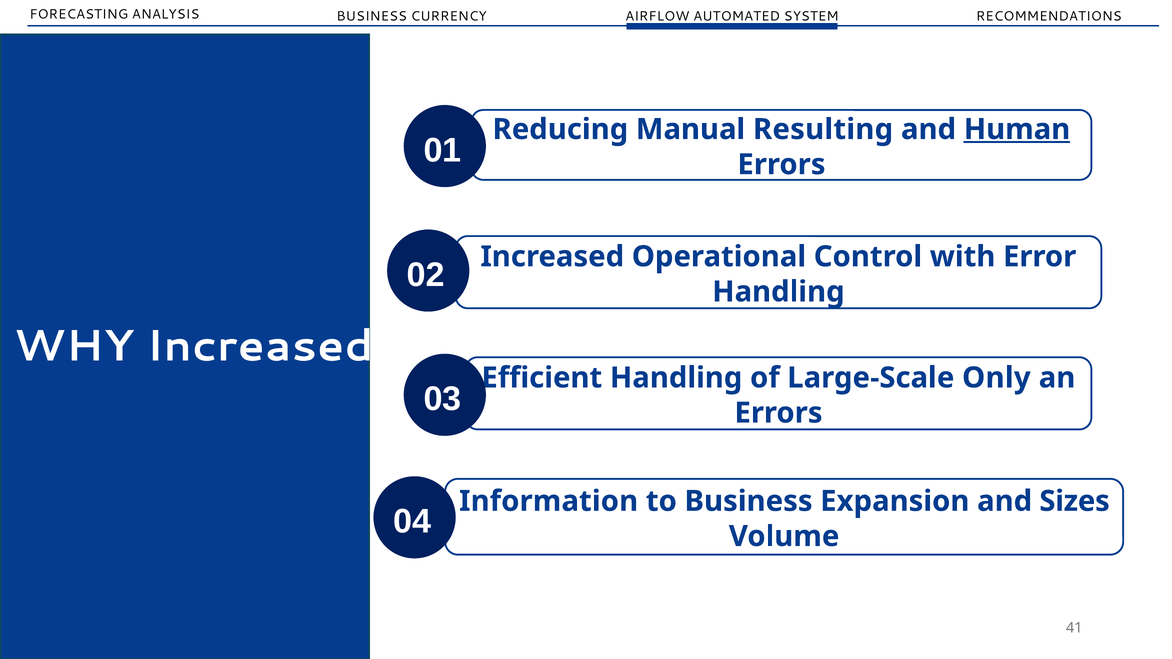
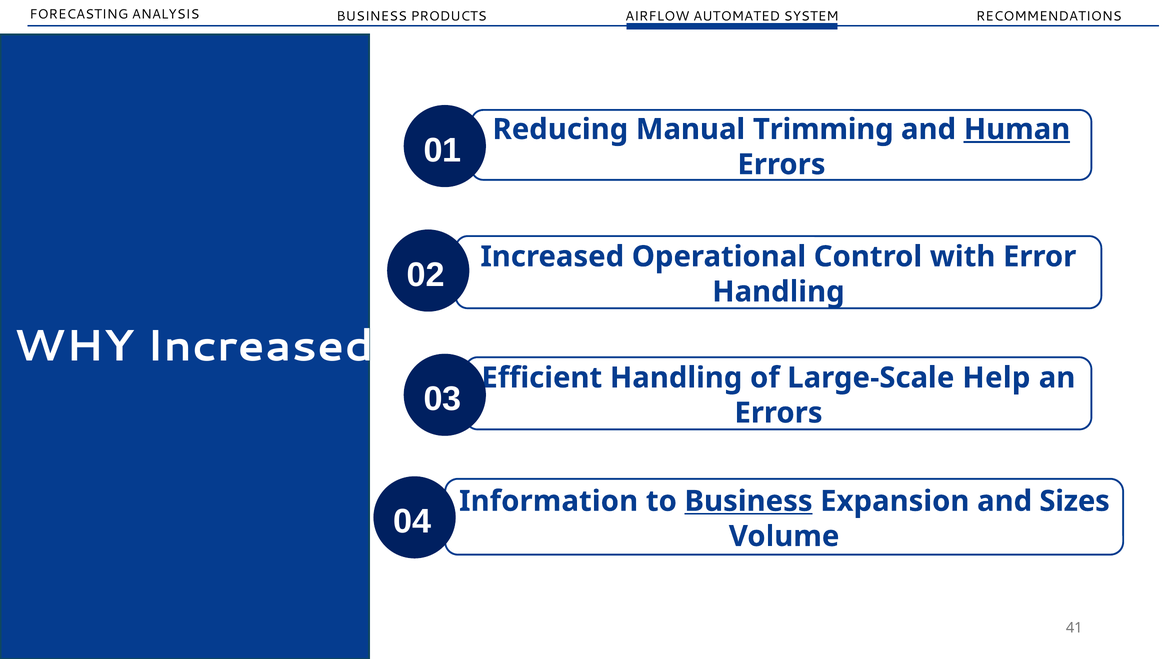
CURRENCY: CURRENCY -> PRODUCTS
Resulting: Resulting -> Trimming
Only: Only -> Help
Business at (749, 501) underline: none -> present
